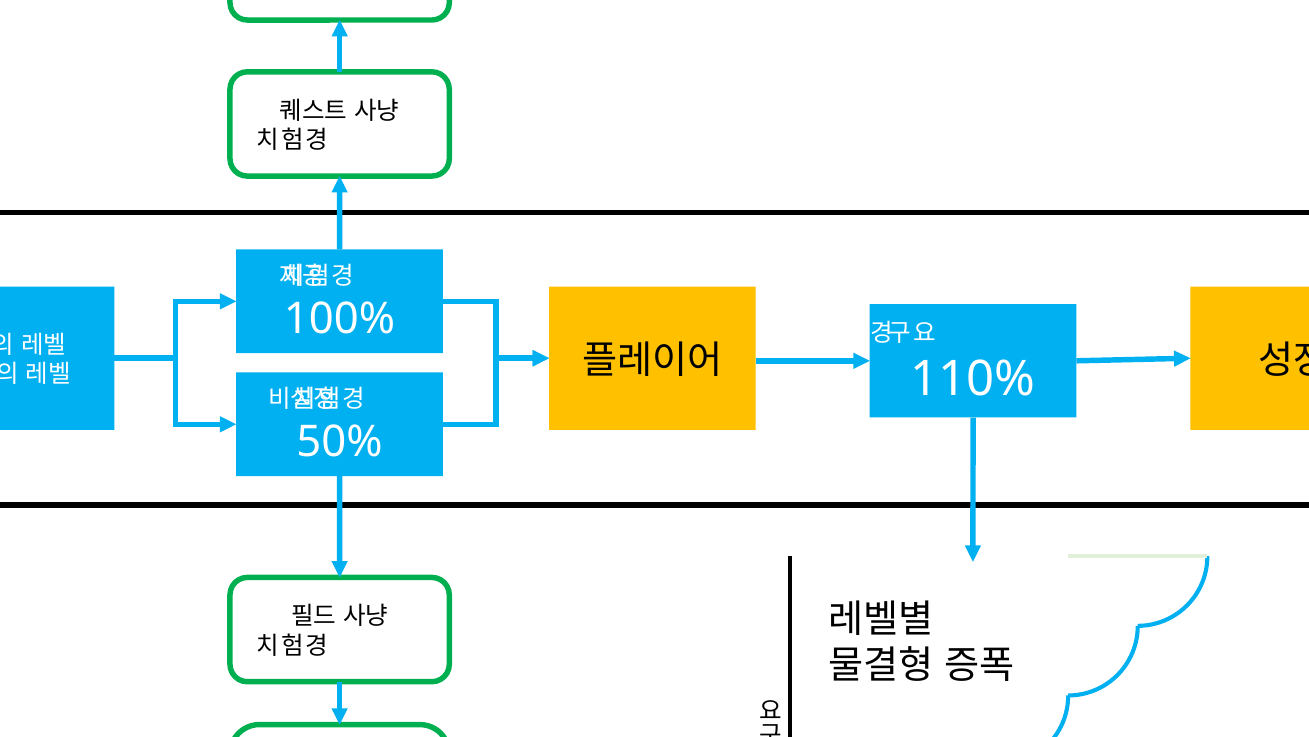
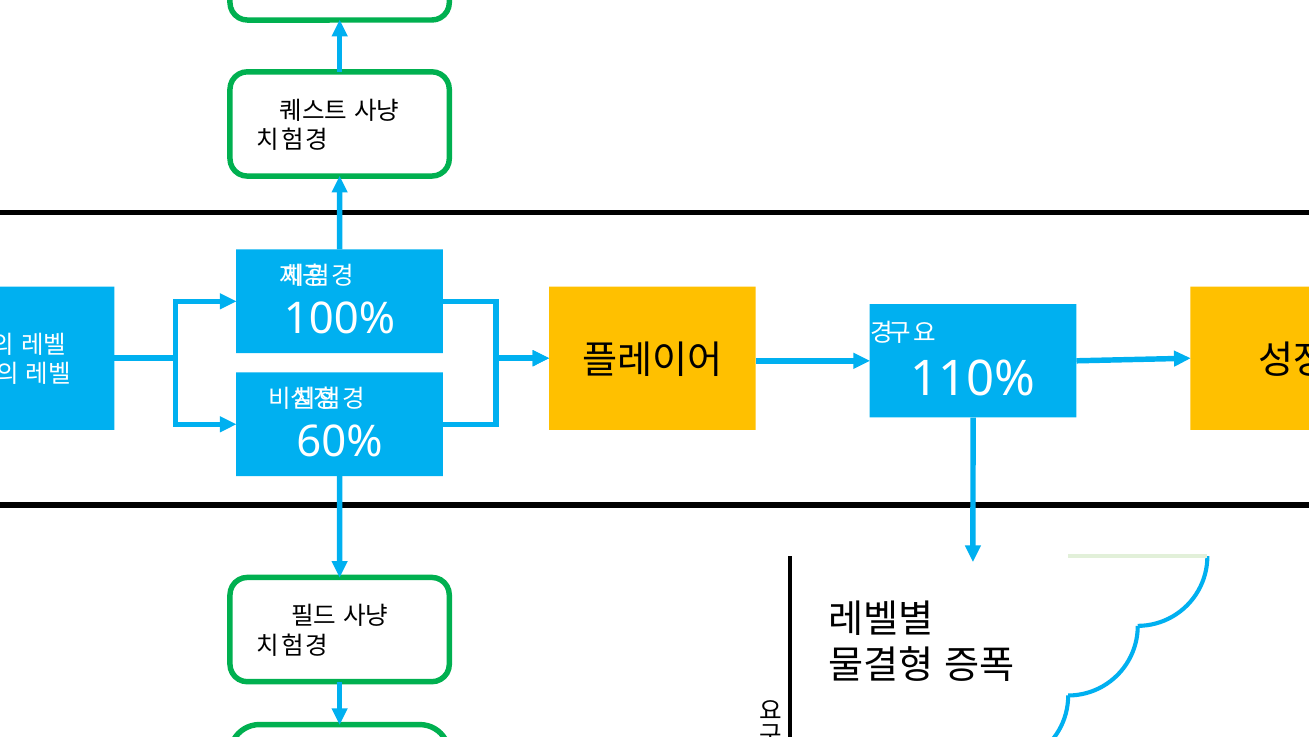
50%: 50% -> 60%
